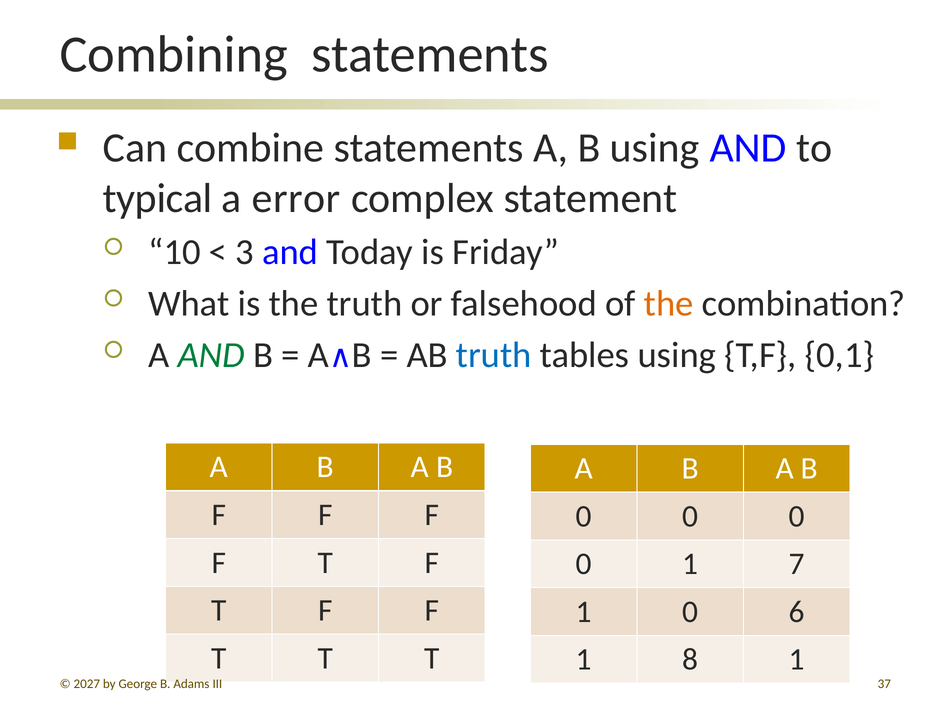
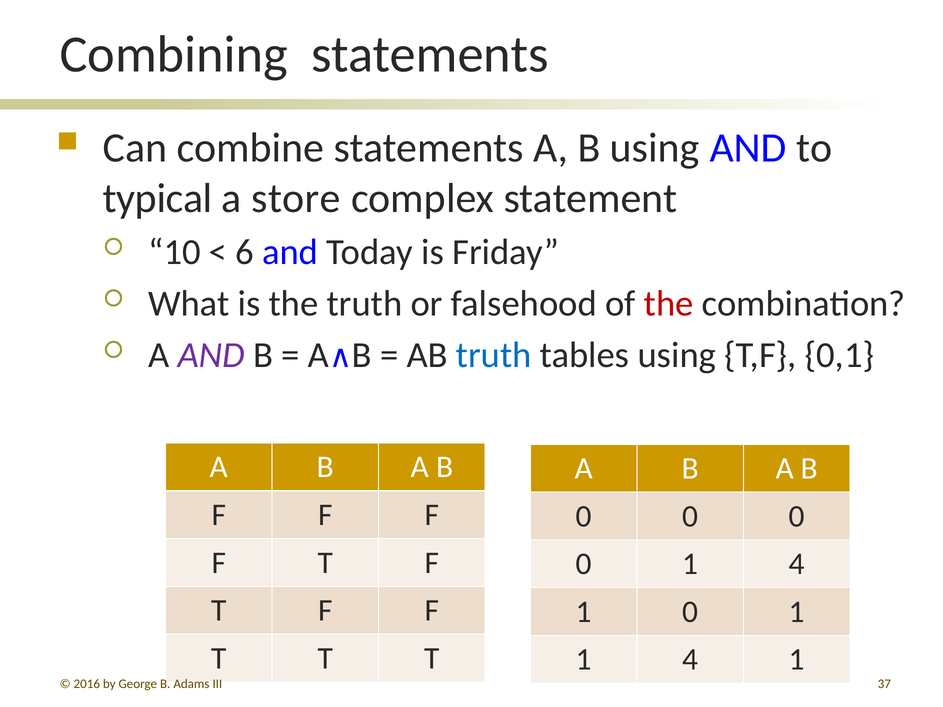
error: error -> store
3: 3 -> 6
the at (669, 304) colour: orange -> red
AND at (211, 355) colour: green -> purple
0 1 7: 7 -> 4
1 0 6: 6 -> 1
8 at (690, 660): 8 -> 4
2027: 2027 -> 2016
